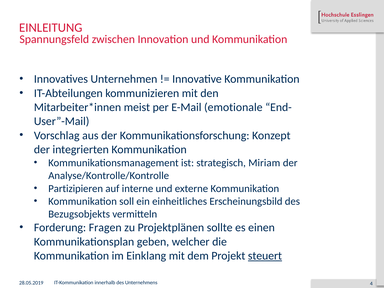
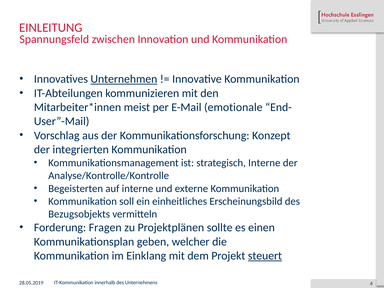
Unternehmen underline: none -> present
strategisch Miriam: Miriam -> Interne
Partizipieren: Partizipieren -> Begeisterten
